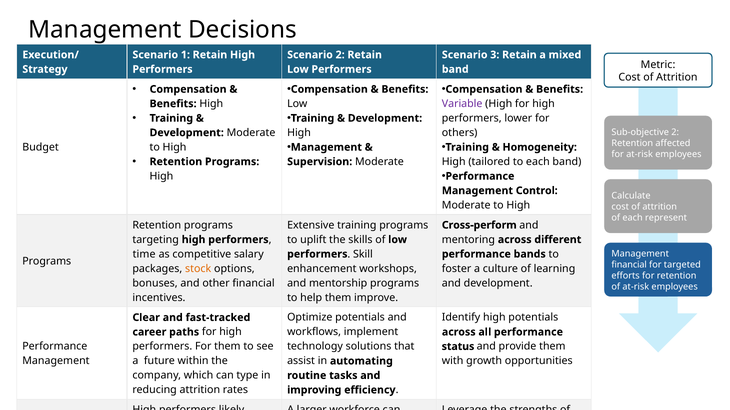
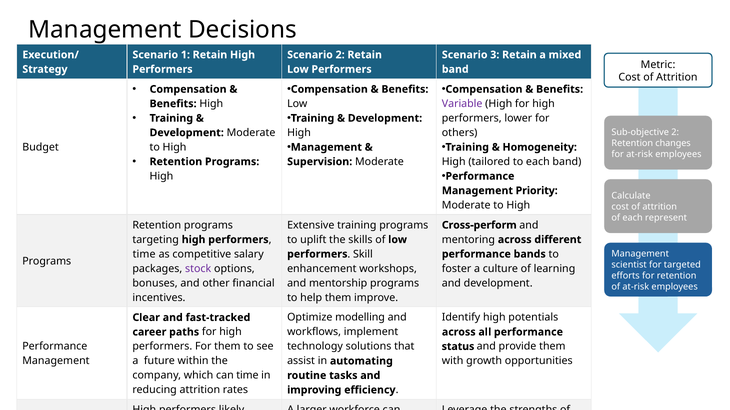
affected: affected -> changes
Control: Control -> Priority
financial at (629, 265): financial -> scientist
stock colour: orange -> purple
Optimize potentials: potentials -> modelling
can type: type -> time
